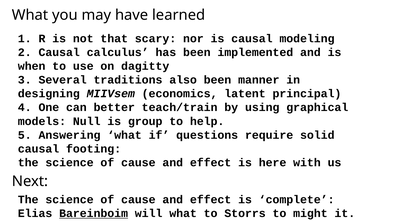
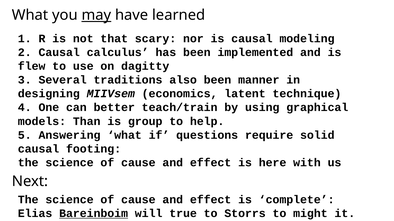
may underline: none -> present
when: when -> flew
principal: principal -> technique
Null: Null -> Than
will what: what -> true
